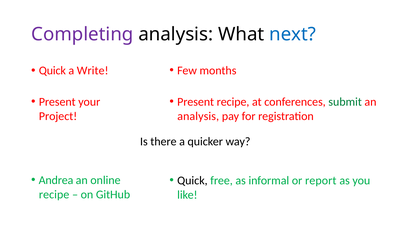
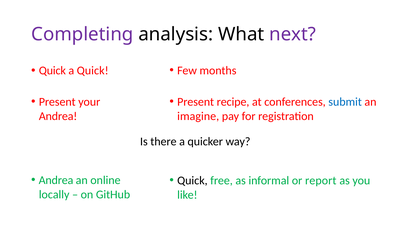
next colour: blue -> purple
a Write: Write -> Quick
submit colour: green -> blue
Project at (58, 116): Project -> Andrea
analysis at (198, 116): analysis -> imagine
recipe at (54, 195): recipe -> locally
